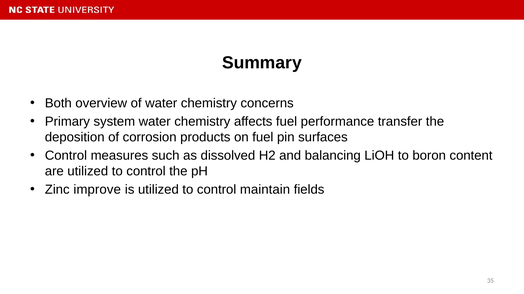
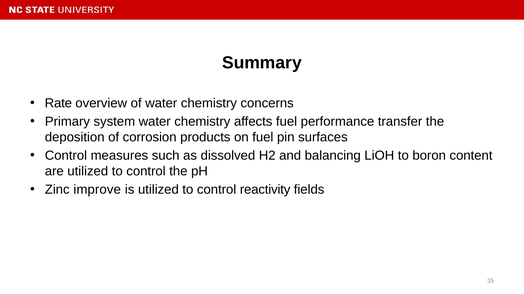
Both: Both -> Rate
maintain: maintain -> reactivity
